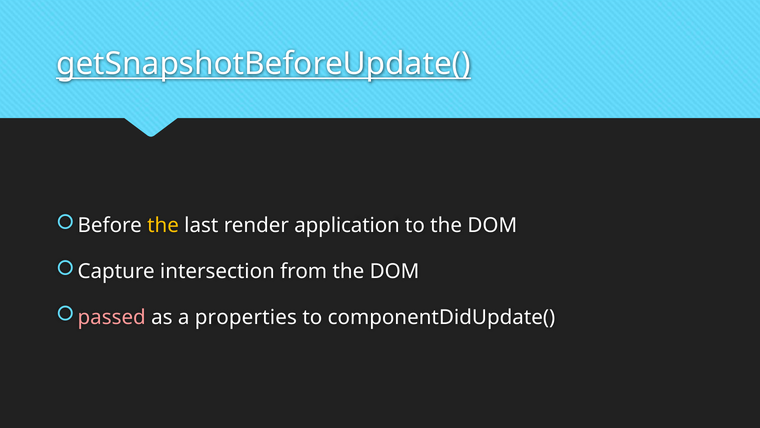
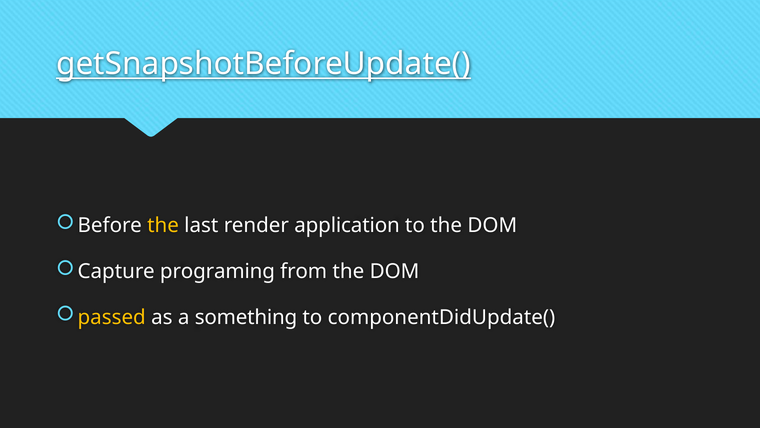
intersection: intersection -> programing
passed colour: pink -> yellow
properties: properties -> something
